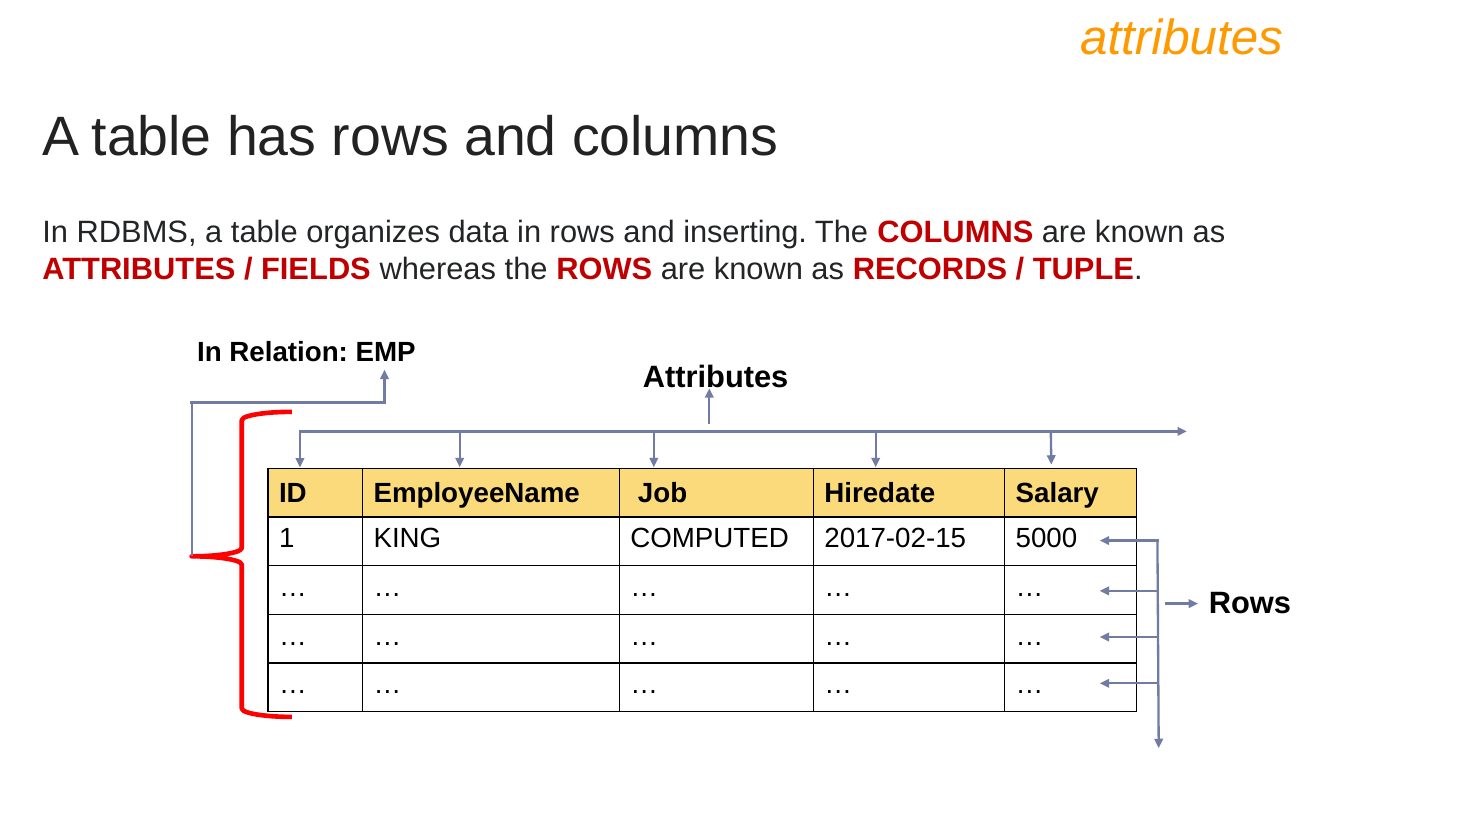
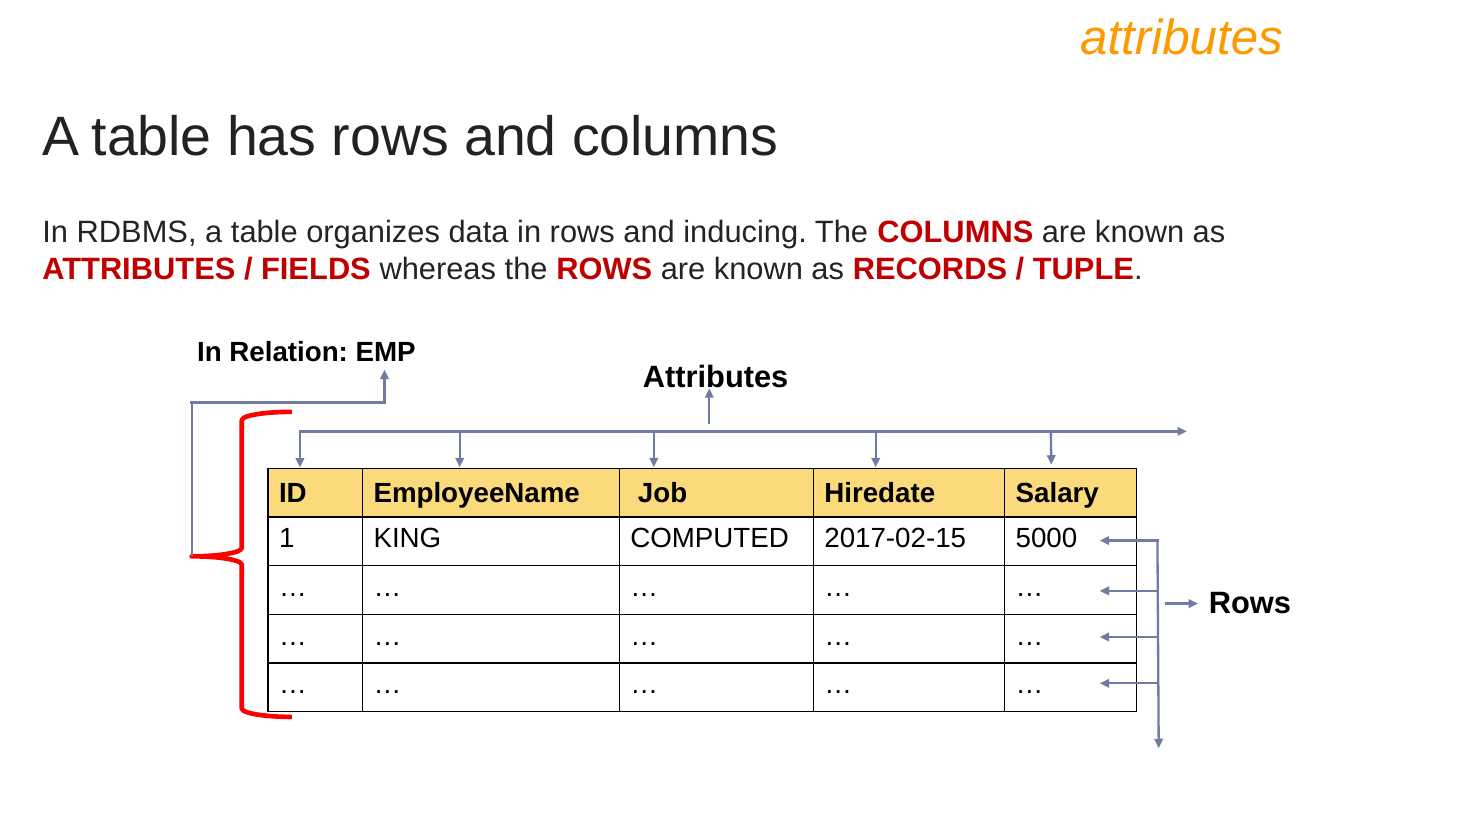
inserting: inserting -> inducing
